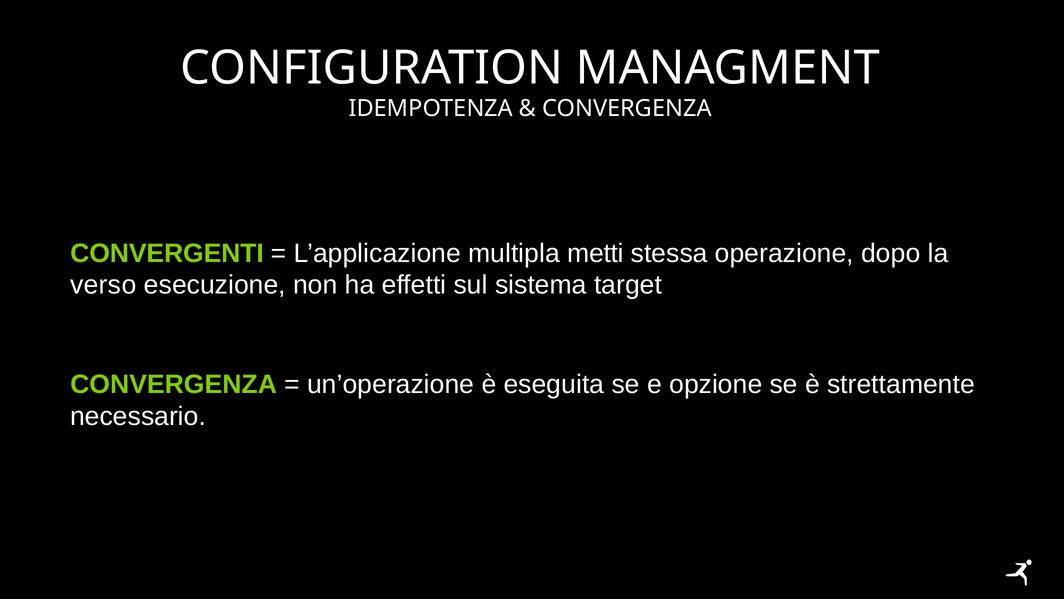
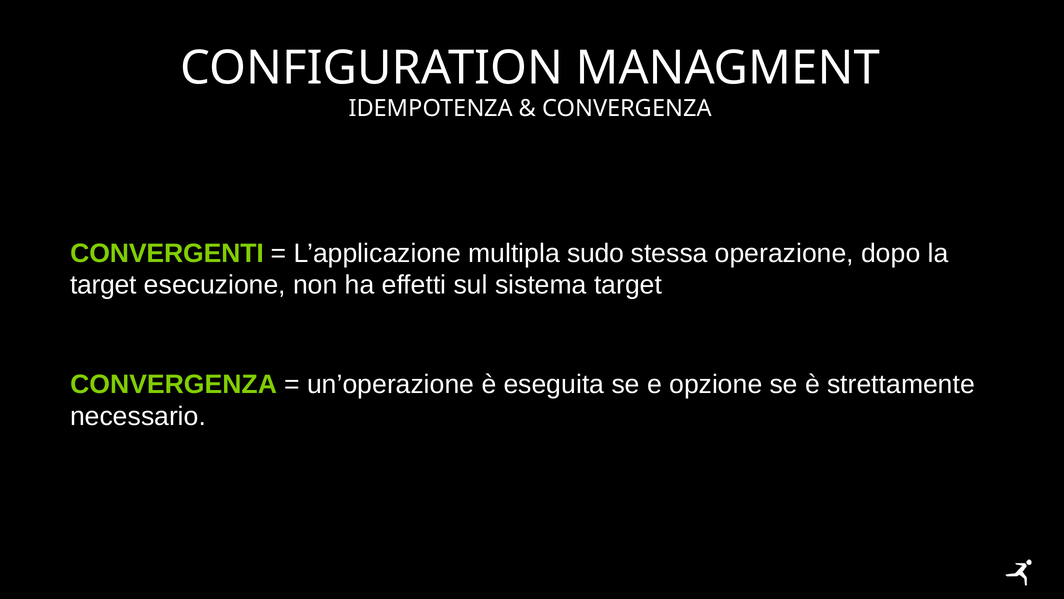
metti: metti -> sudo
verso at (103, 285): verso -> target
